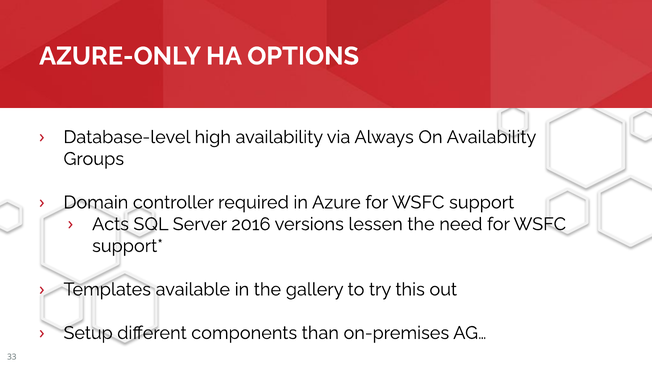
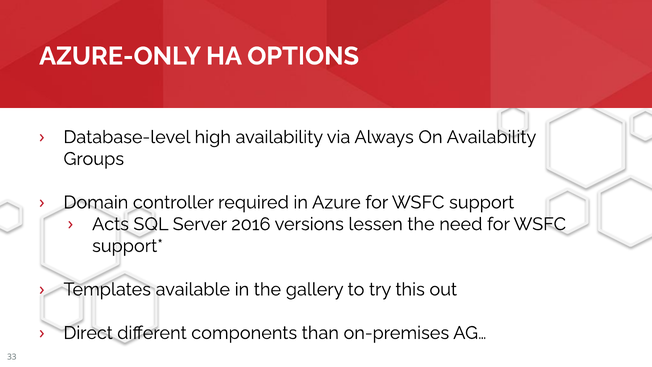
Setup: Setup -> Direct
